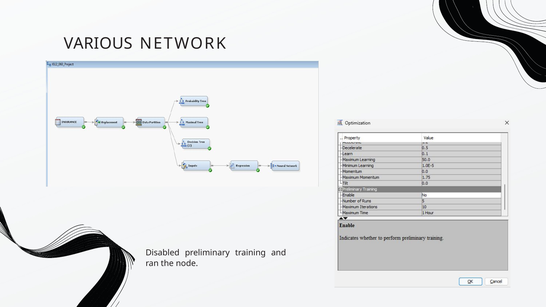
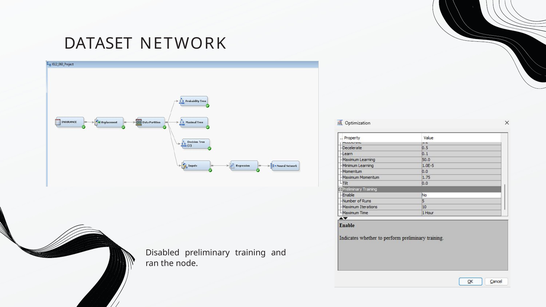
VARIOUS: VARIOUS -> DATASET
